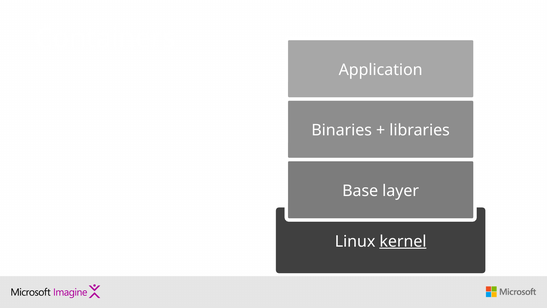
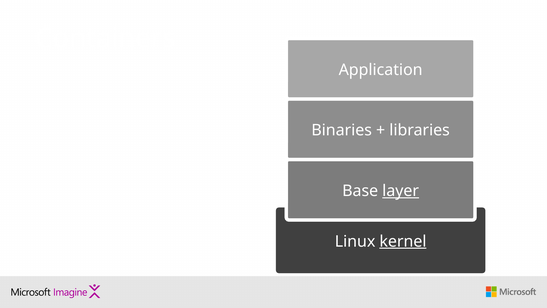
layer underline: none -> present
